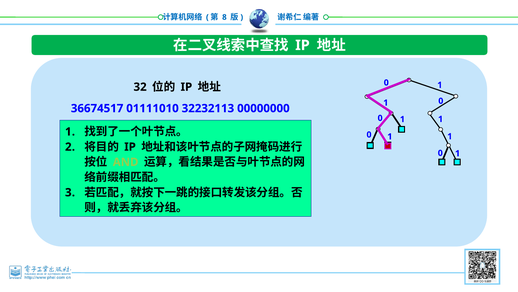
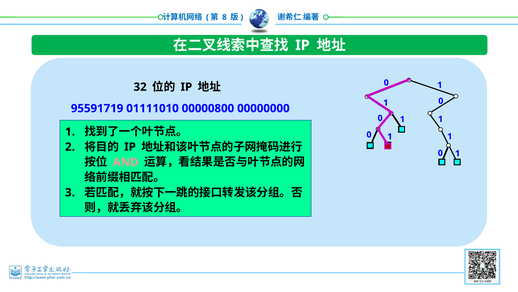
36674517: 36674517 -> 95591719
32232113: 32232113 -> 00000800
AND colour: light green -> pink
